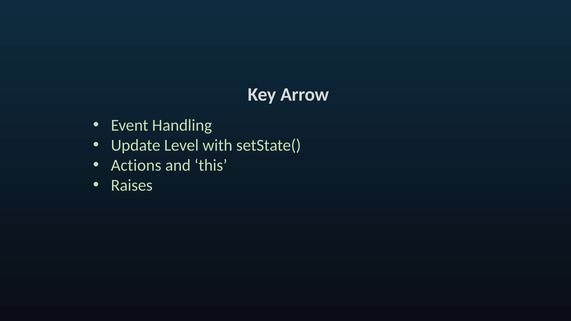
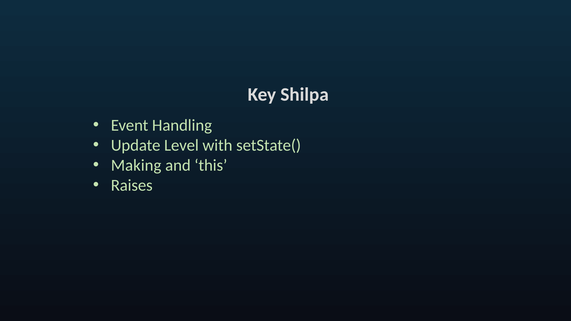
Arrow: Arrow -> Shilpa
Actions: Actions -> Making
